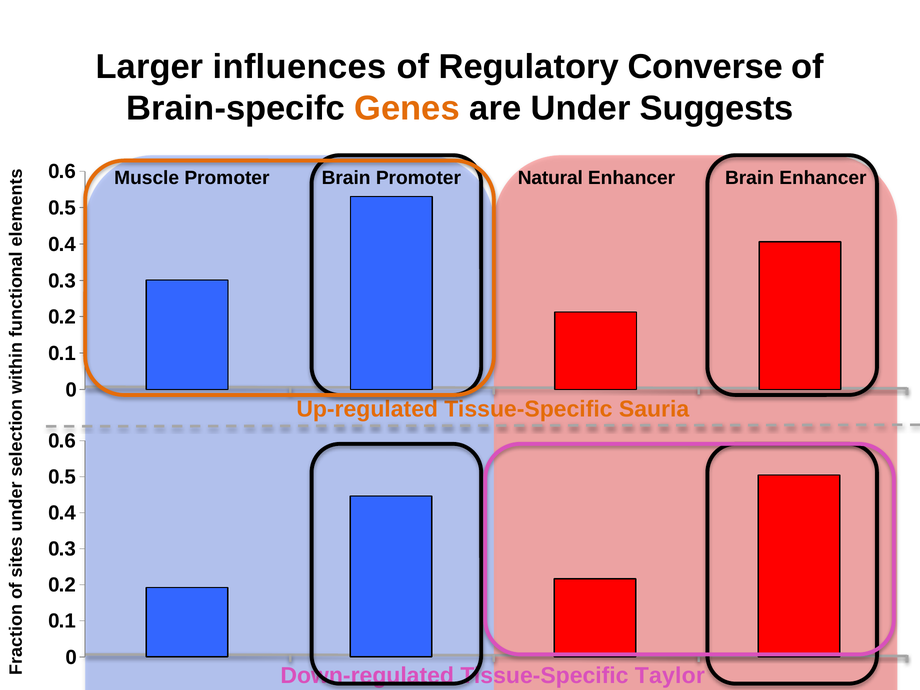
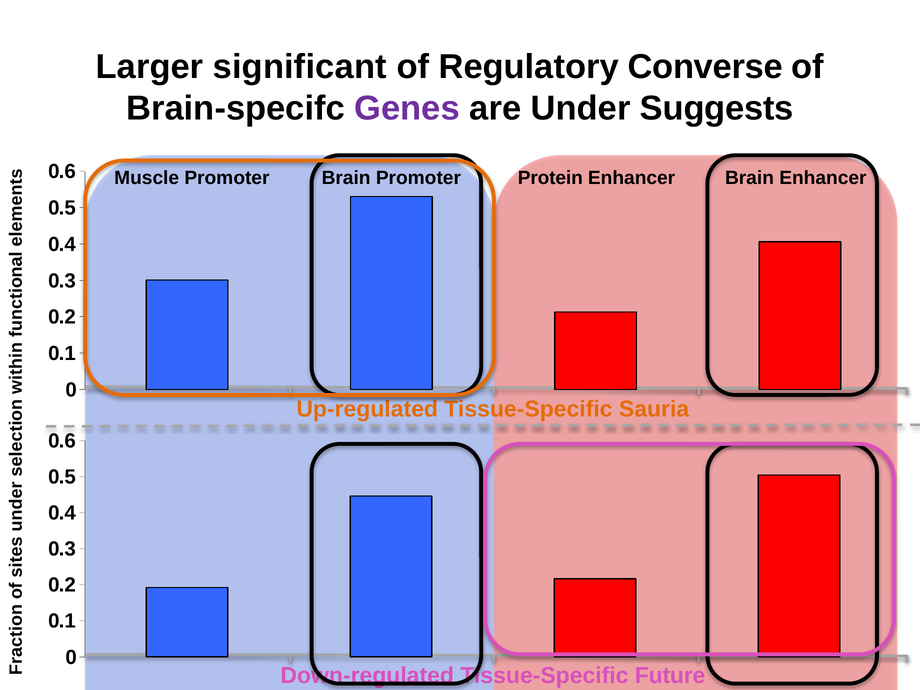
influences: influences -> significant
Genes colour: orange -> purple
Natural: Natural -> Protein
Taylor: Taylor -> Future
